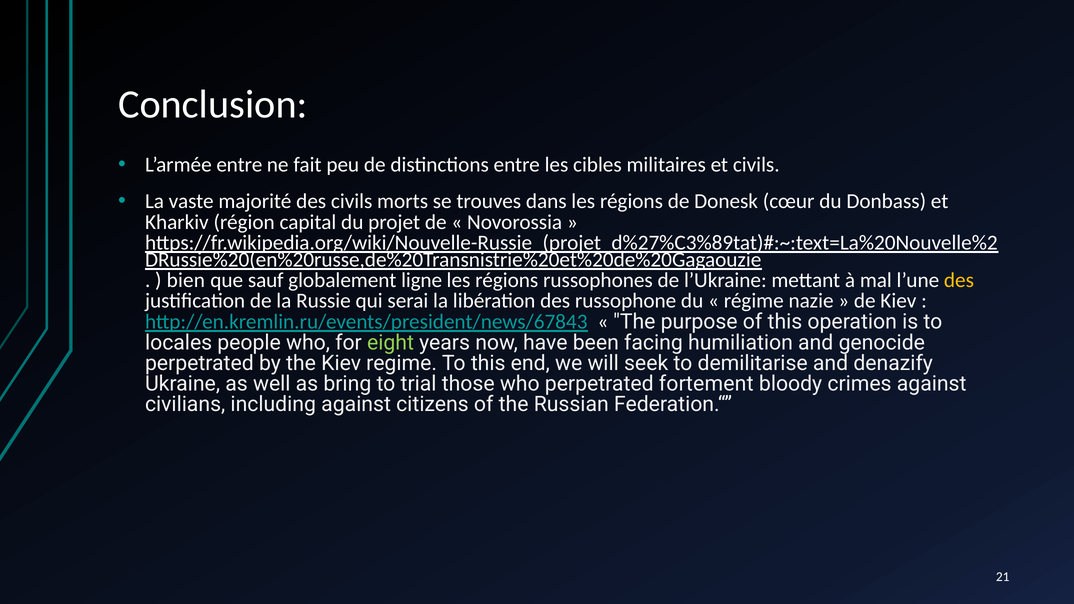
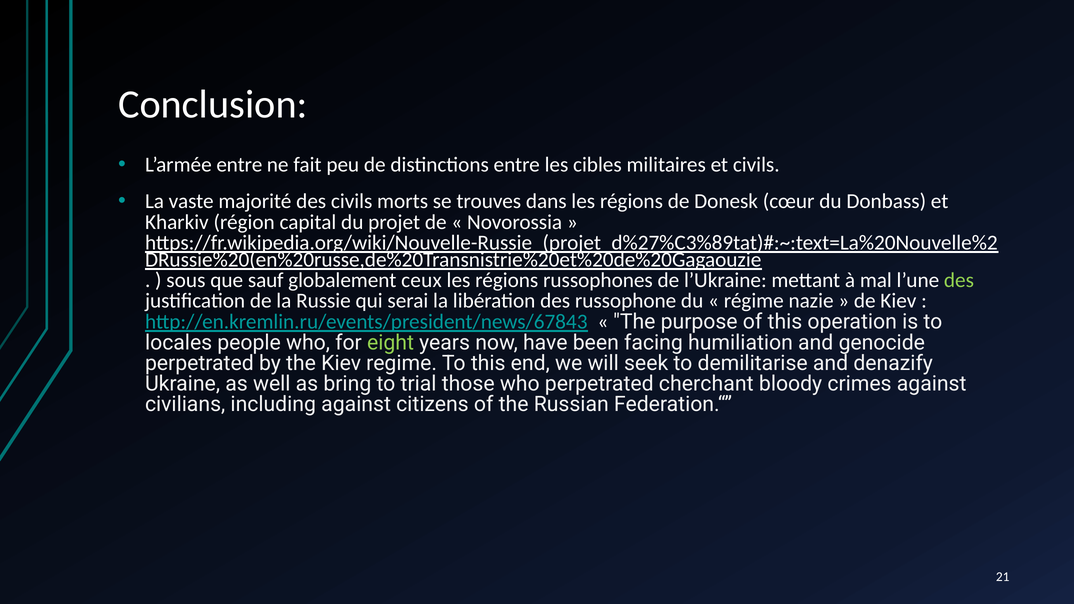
bien: bien -> sous
ligne: ligne -> ceux
des at (959, 280) colour: yellow -> light green
fortement: fortement -> cherchant
